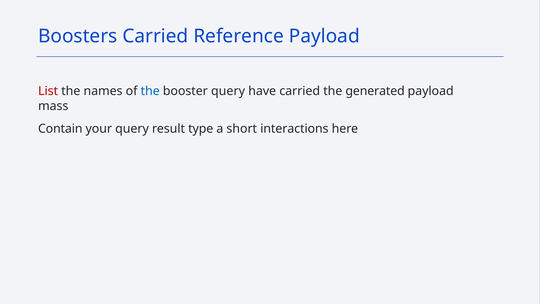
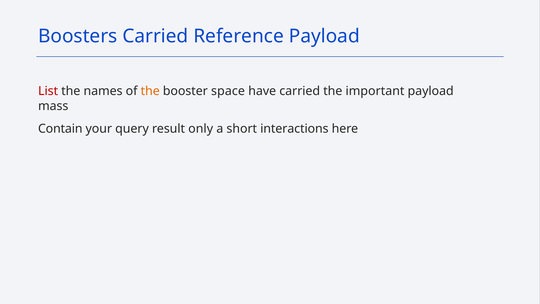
the at (150, 91) colour: blue -> orange
booster query: query -> space
generated: generated -> important
type: type -> only
